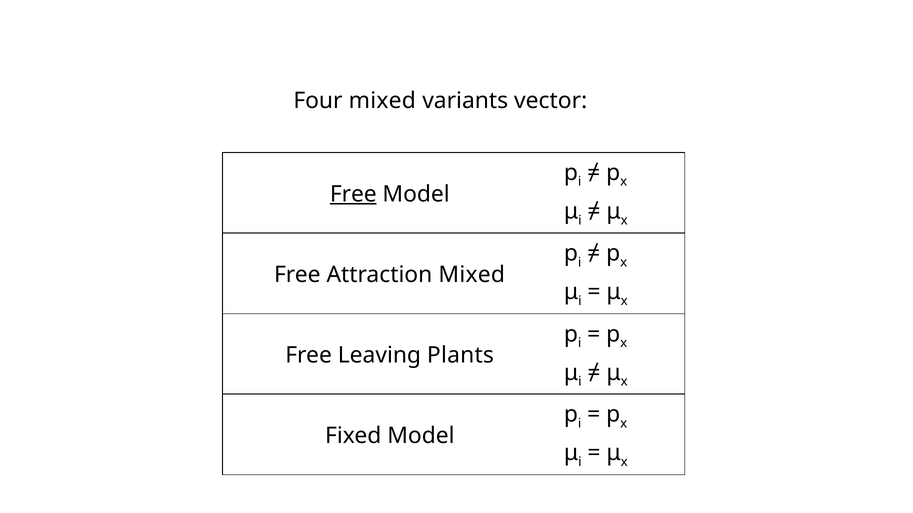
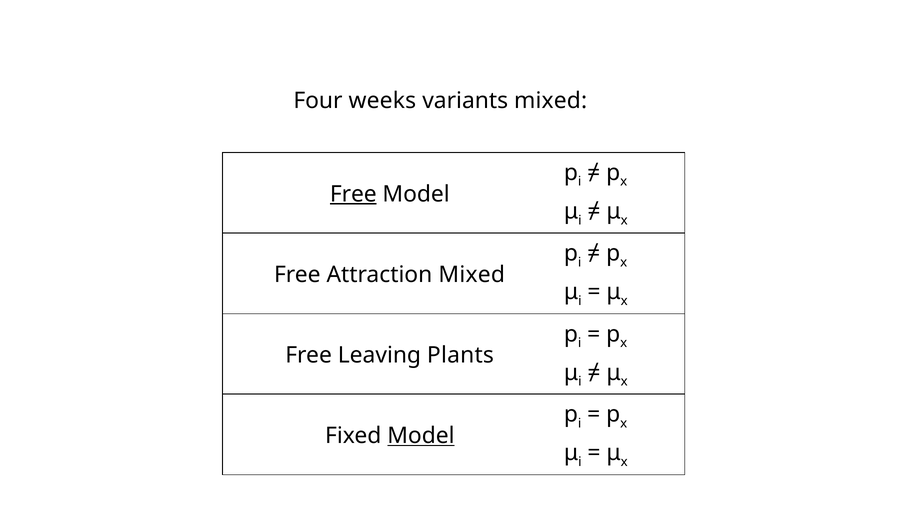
Four mixed: mixed -> weeks
variants vector: vector -> mixed
Model at (421, 436) underline: none -> present
